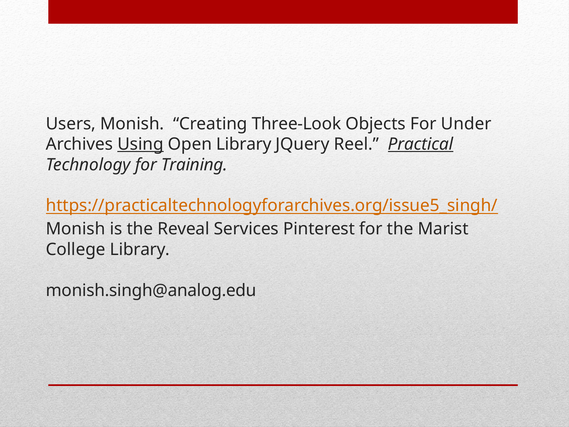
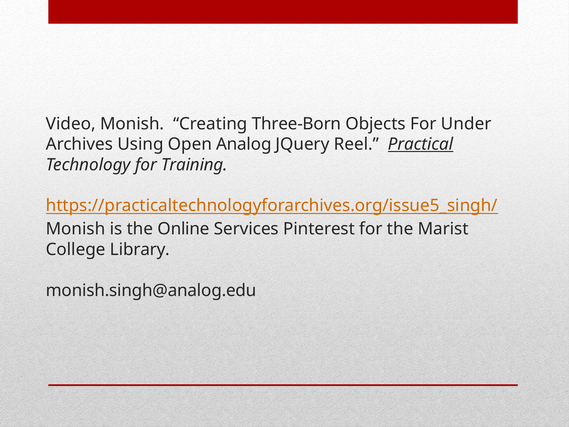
Users: Users -> Video
Three-Look: Three-Look -> Three-Born
Using underline: present -> none
Open Library: Library -> Analog
Reveal: Reveal -> Online
